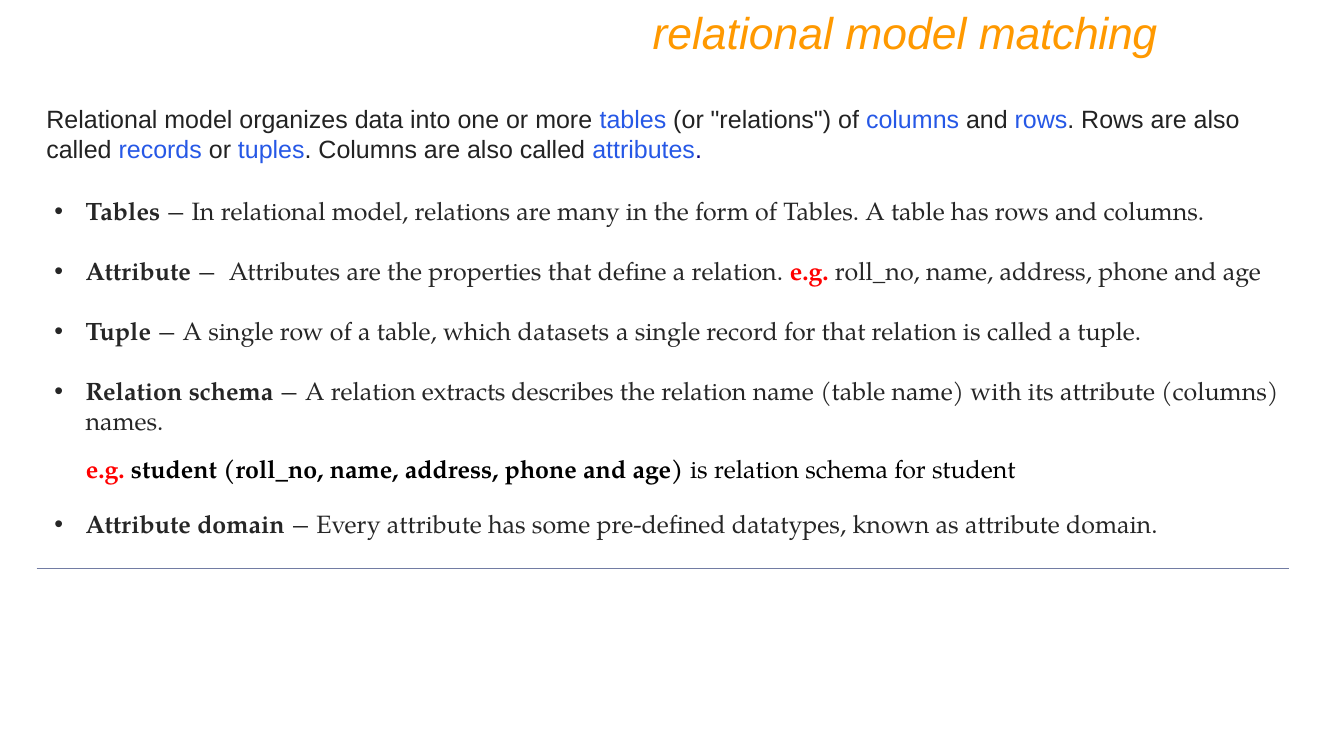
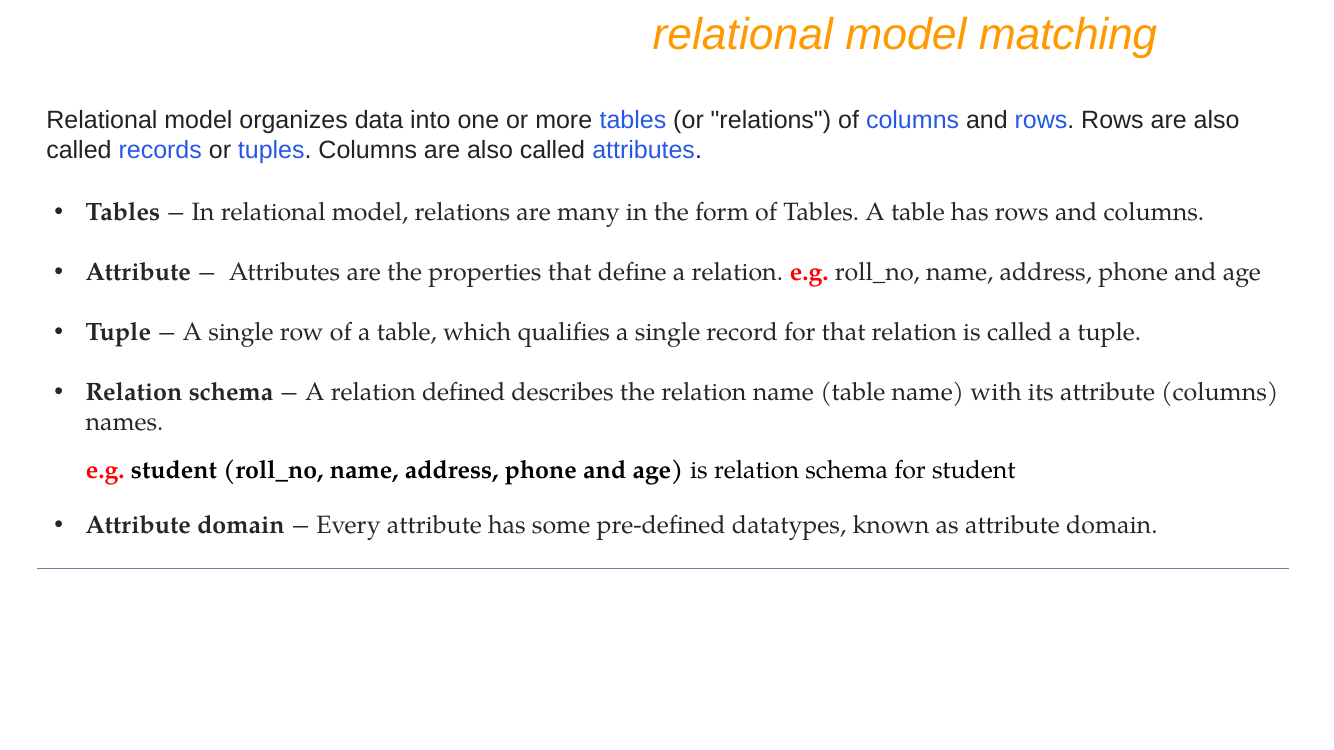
datasets: datasets -> qualifies
extracts: extracts -> defined
